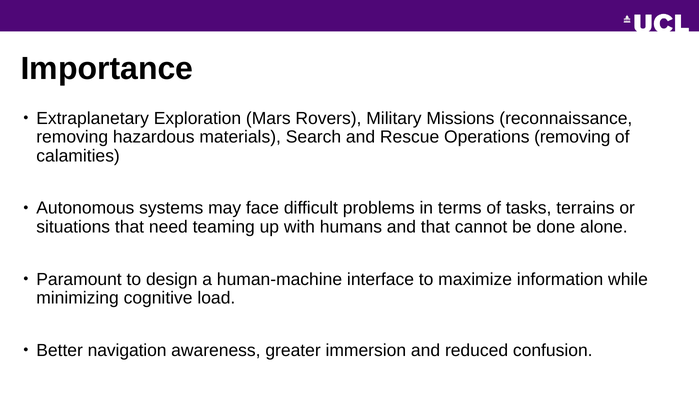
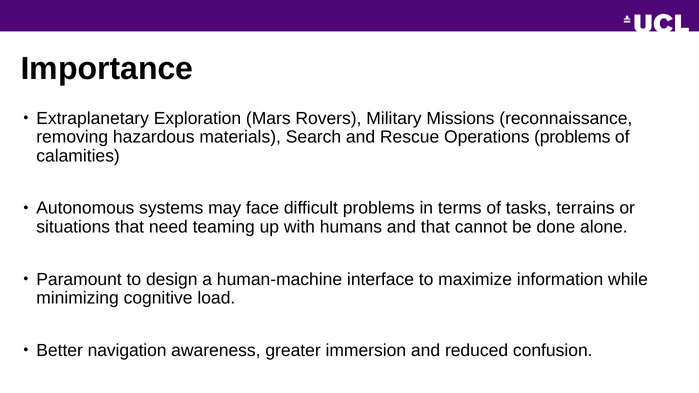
Operations removing: removing -> problems
